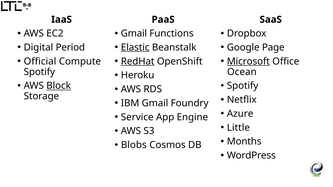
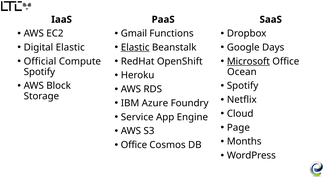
Digital Period: Period -> Elastic
Page: Page -> Days
RedHat underline: present -> none
Block underline: present -> none
IBM Gmail: Gmail -> Azure
Azure: Azure -> Cloud
Little: Little -> Page
Blobs at (134, 145): Blobs -> Office
